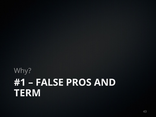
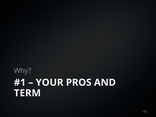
FALSE: FALSE -> YOUR
